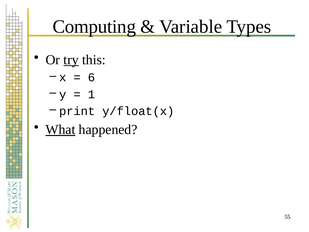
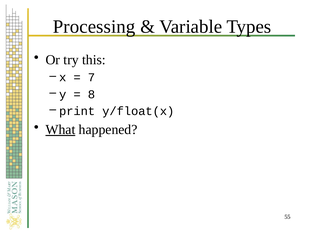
Computing: Computing -> Processing
try underline: present -> none
6: 6 -> 7
1: 1 -> 8
